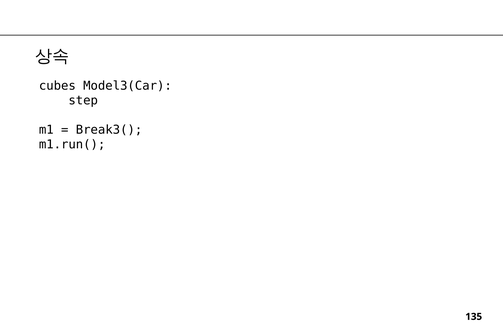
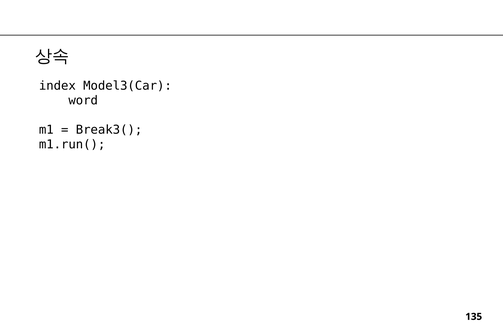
cubes: cubes -> index
step: step -> word
